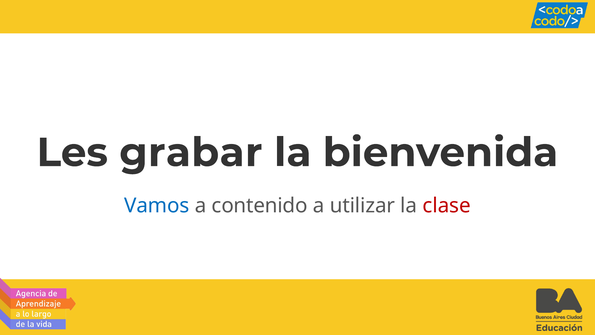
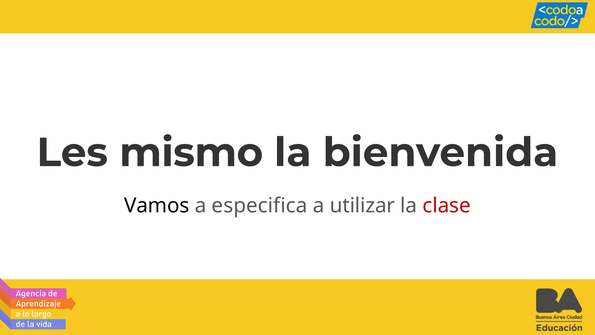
grabar: grabar -> mismo
Vamos colour: blue -> black
contenido: contenido -> especifica
